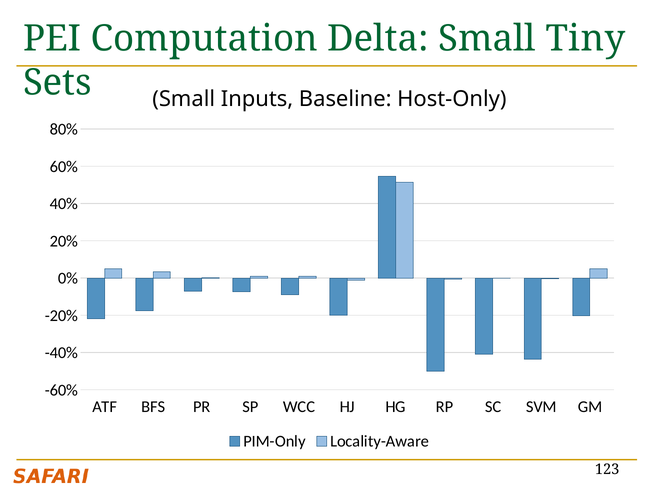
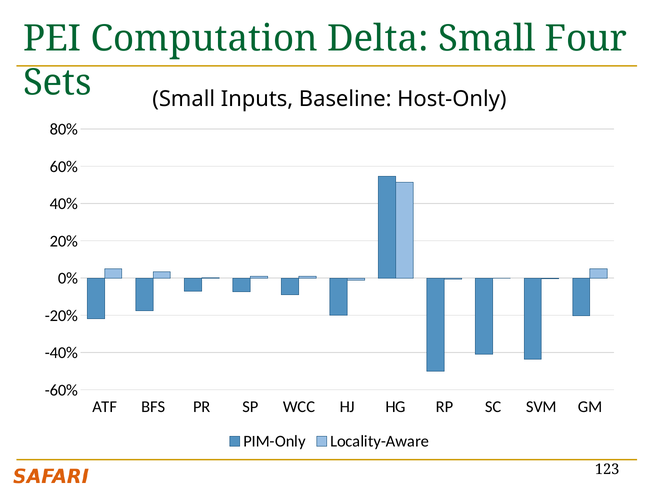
Tiny: Tiny -> Four
